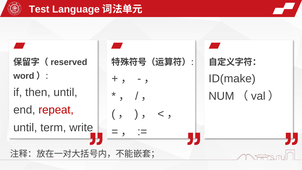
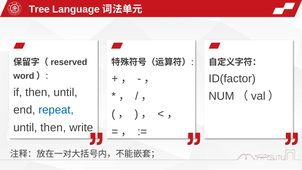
Test: Test -> Tree
ID(make: ID(make -> ID(factor
repeat colour: red -> blue
until term: term -> then
